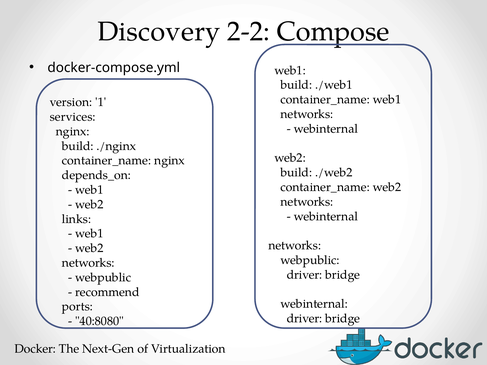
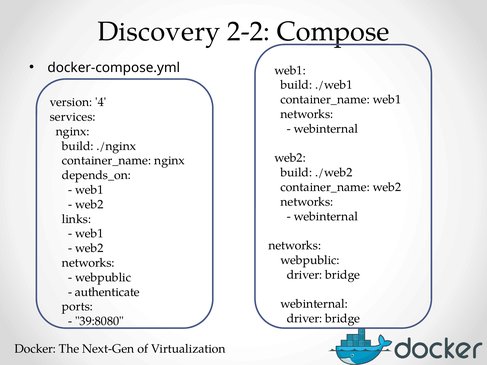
1: 1 -> 4
recommend: recommend -> authenticate
40:8080: 40:8080 -> 39:8080
